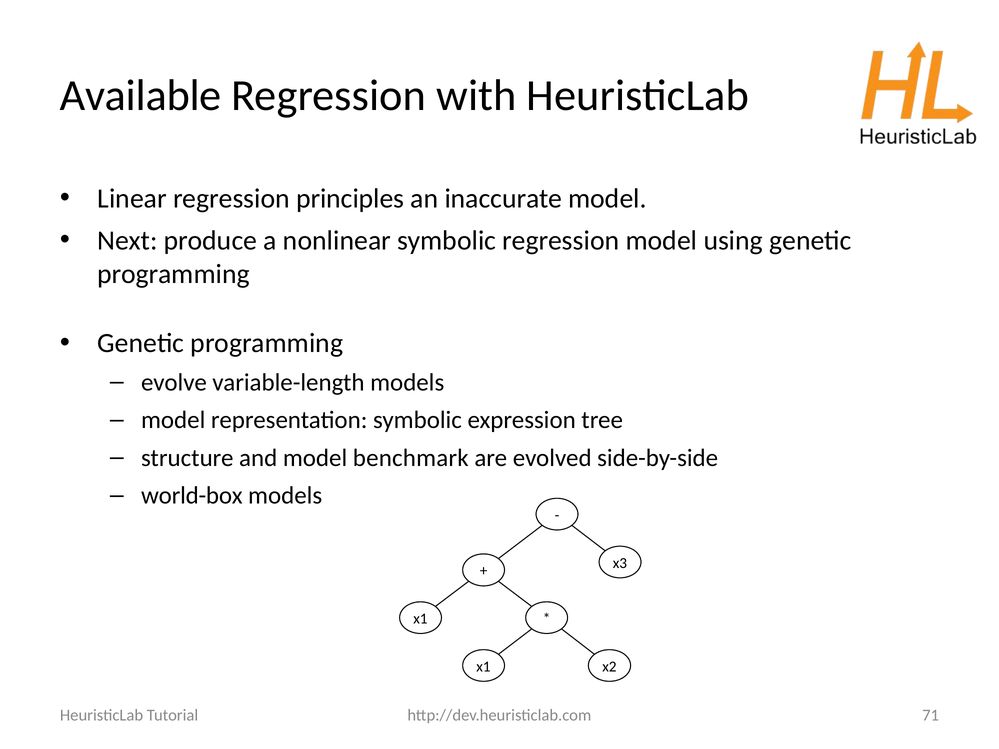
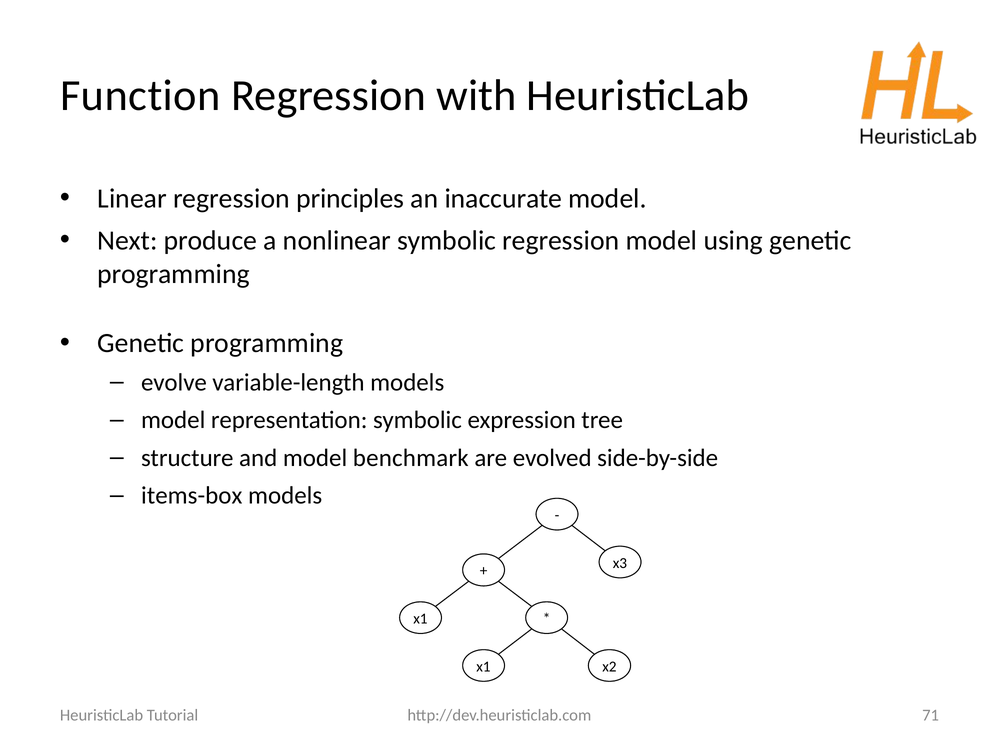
Available: Available -> Function
world-box: world-box -> items-box
